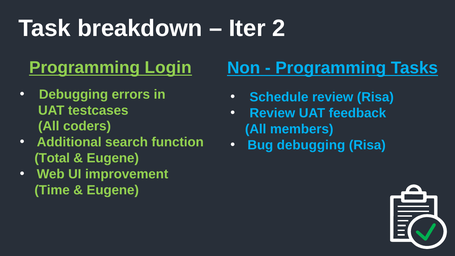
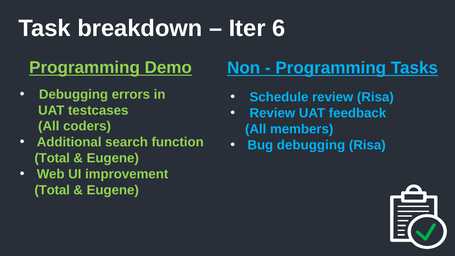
2: 2 -> 6
Login: Login -> Demo
Time at (52, 190): Time -> Total
